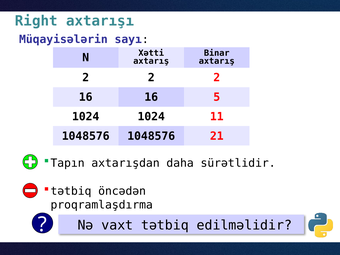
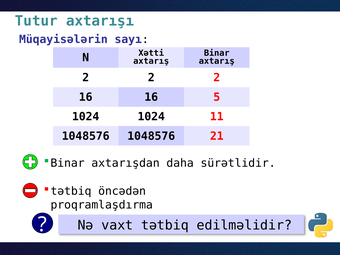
Right: Right -> Tutur
Tapın at (68, 163): Tapın -> Binar
